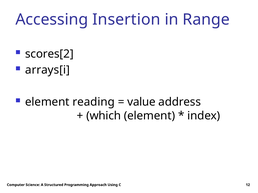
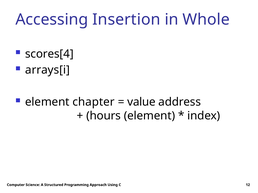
Range: Range -> Whole
scores[2: scores[2 -> scores[4
reading: reading -> chapter
which: which -> hours
